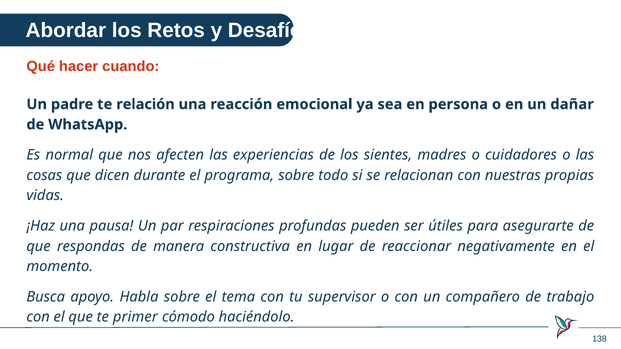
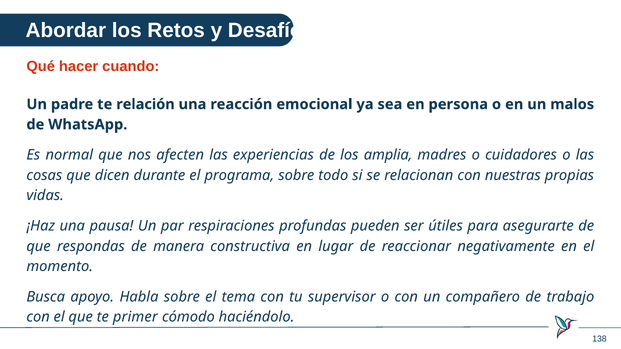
dañar: dañar -> malos
sientes: sientes -> amplia
